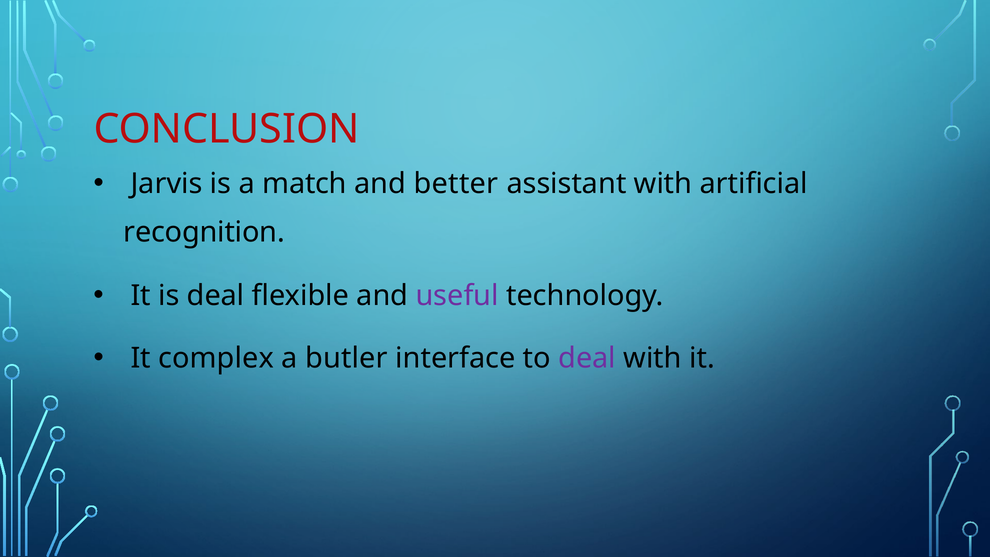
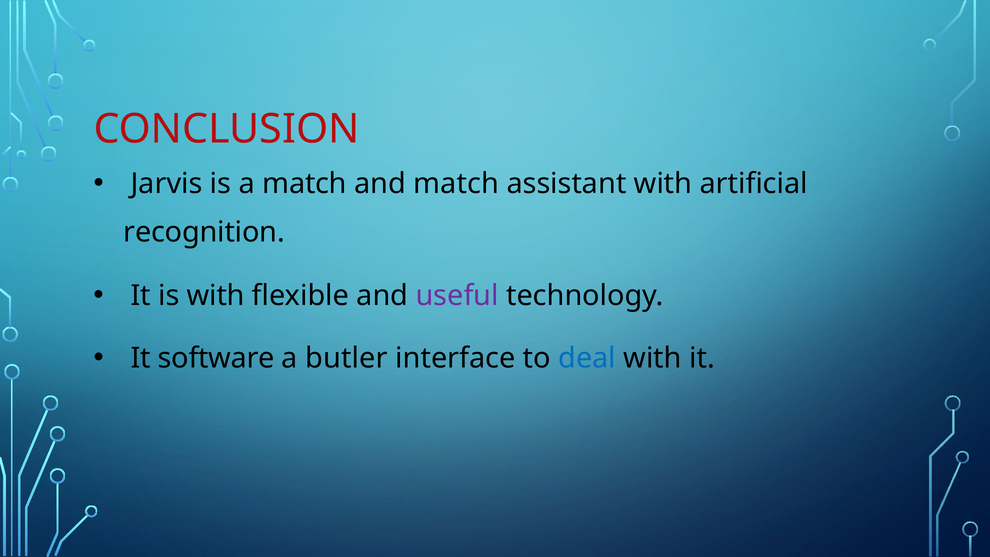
and better: better -> match
is deal: deal -> with
complex: complex -> software
deal at (587, 358) colour: purple -> blue
